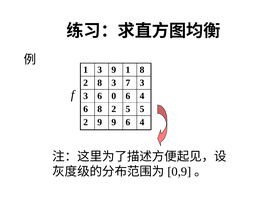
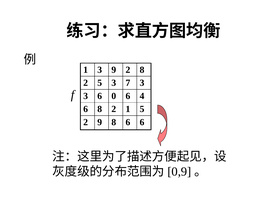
9 1: 1 -> 2
2 8: 8 -> 5
2 5: 5 -> 1
9 9: 9 -> 8
4 at (142, 122): 4 -> 6
